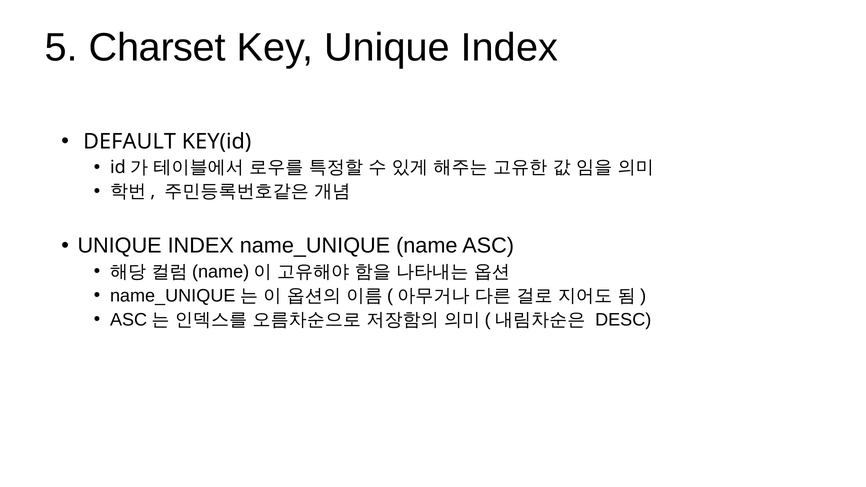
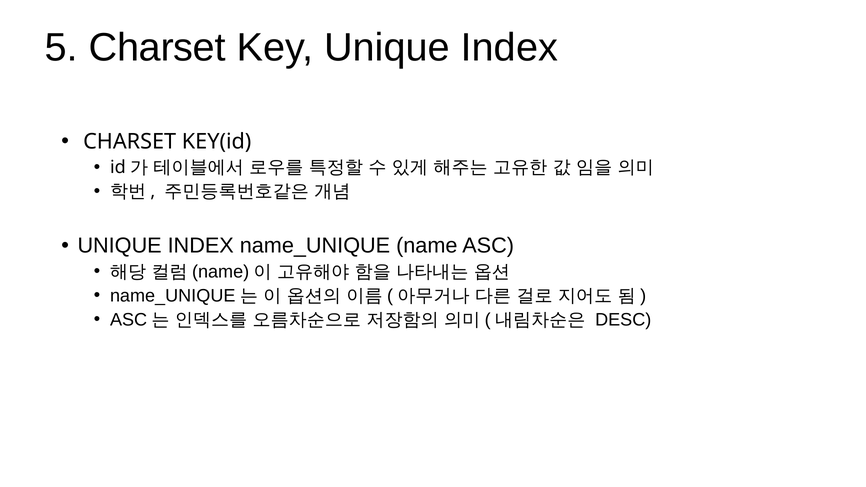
DEFAULT at (130, 141): DEFAULT -> CHARSET
